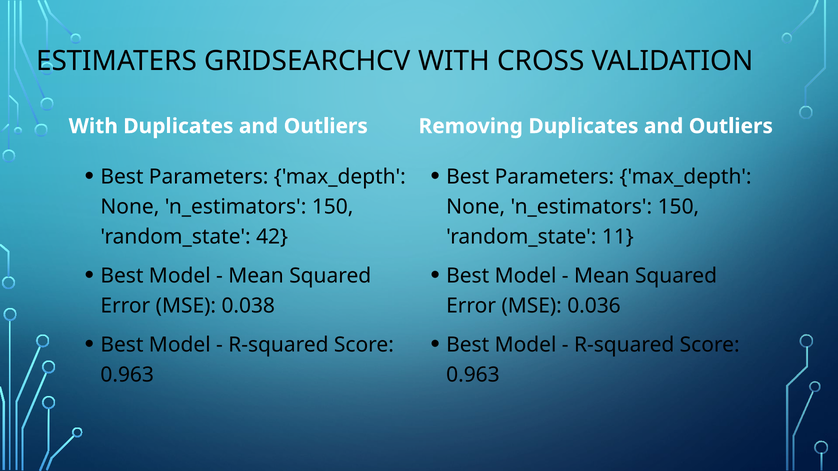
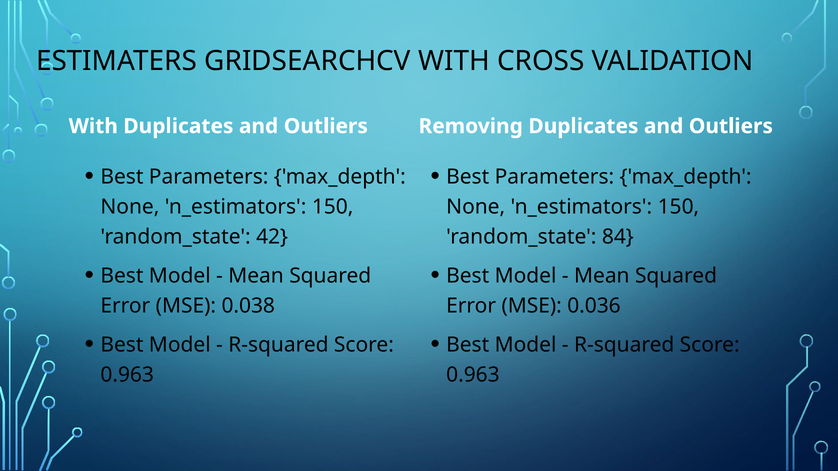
11: 11 -> 84
